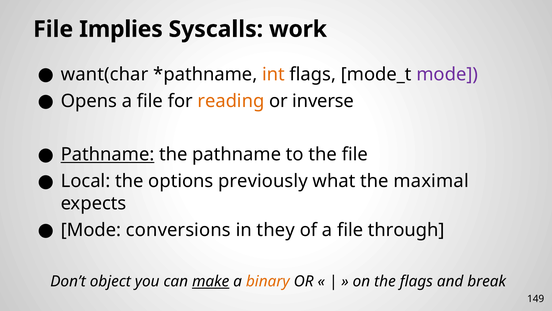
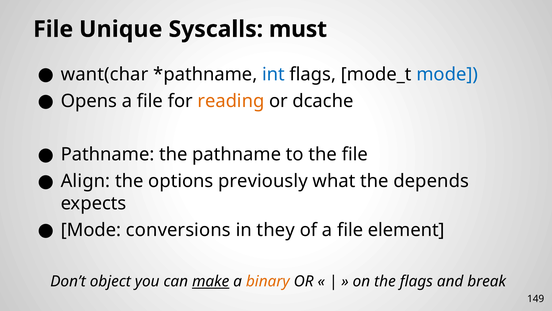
Implies: Implies -> Unique
work: work -> must
int colour: orange -> blue
mode at (447, 74) colour: purple -> blue
inverse: inverse -> dcache
Pathname at (108, 154) underline: present -> none
Local: Local -> Align
maximal: maximal -> depends
through: through -> element
